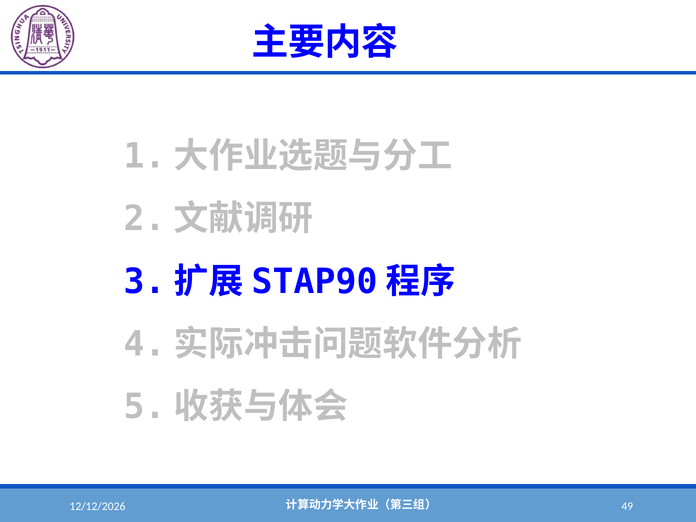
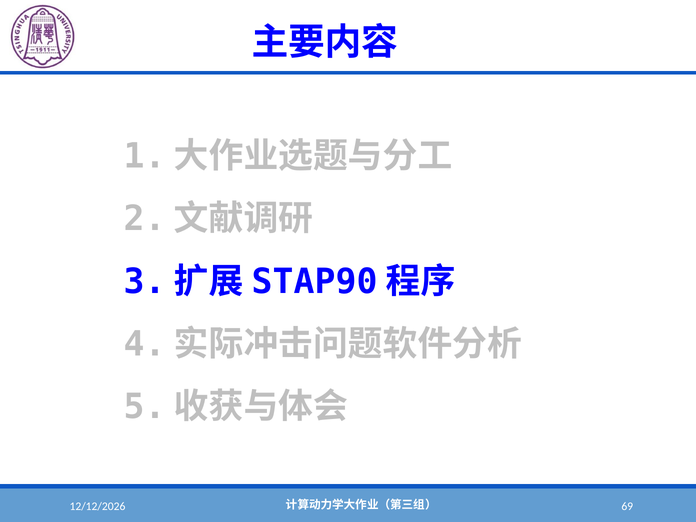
49: 49 -> 69
